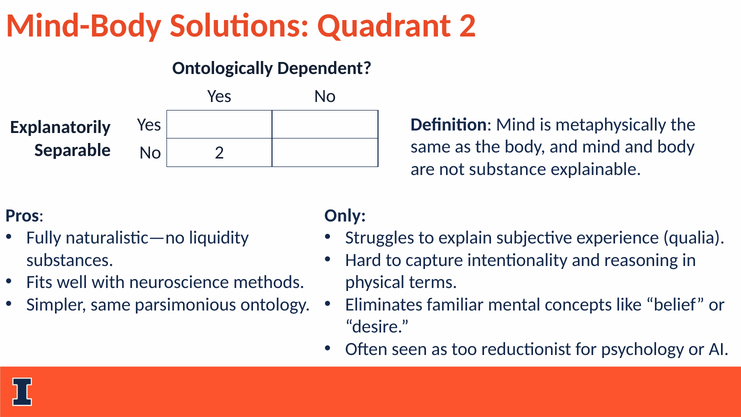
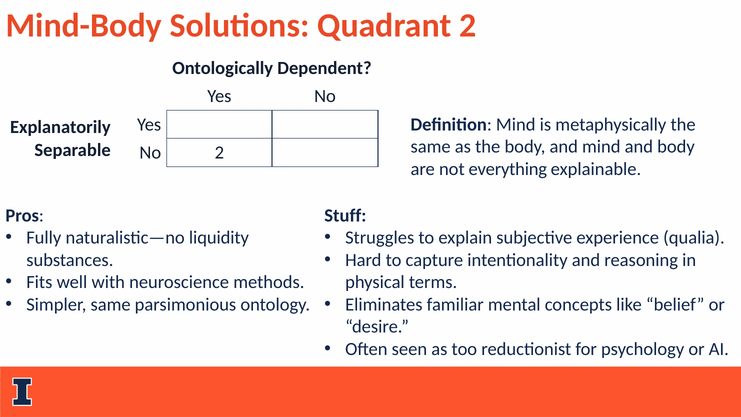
substance: substance -> everything
Only: Only -> Stuff
